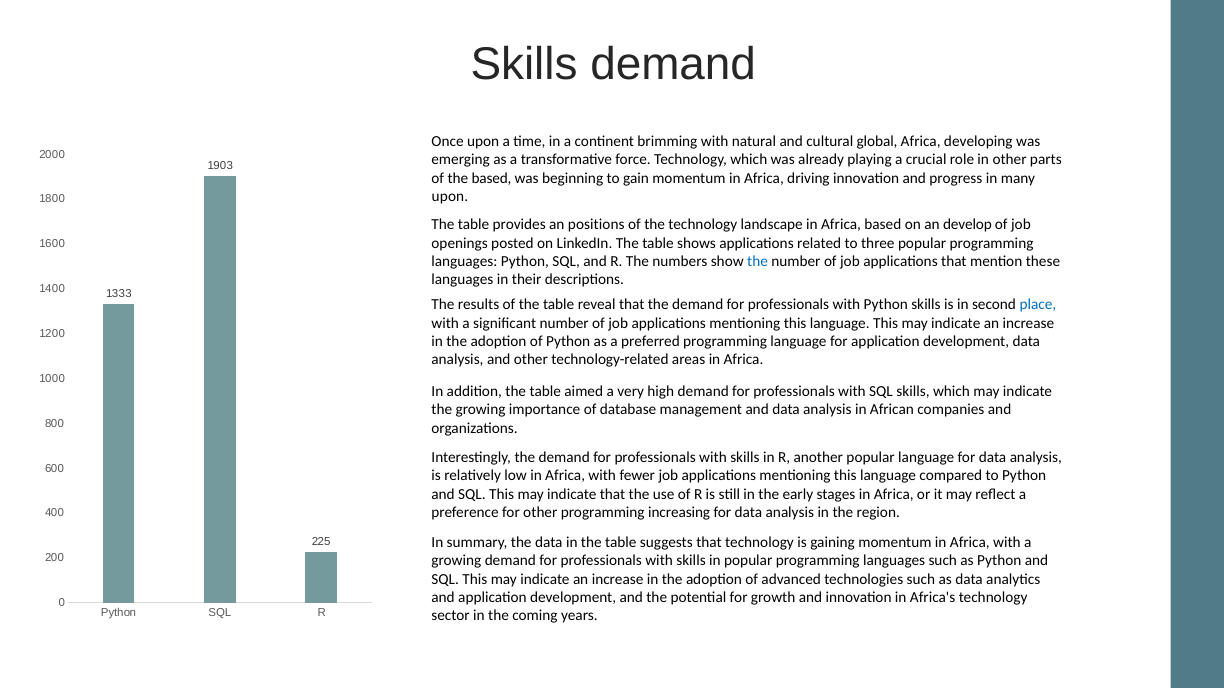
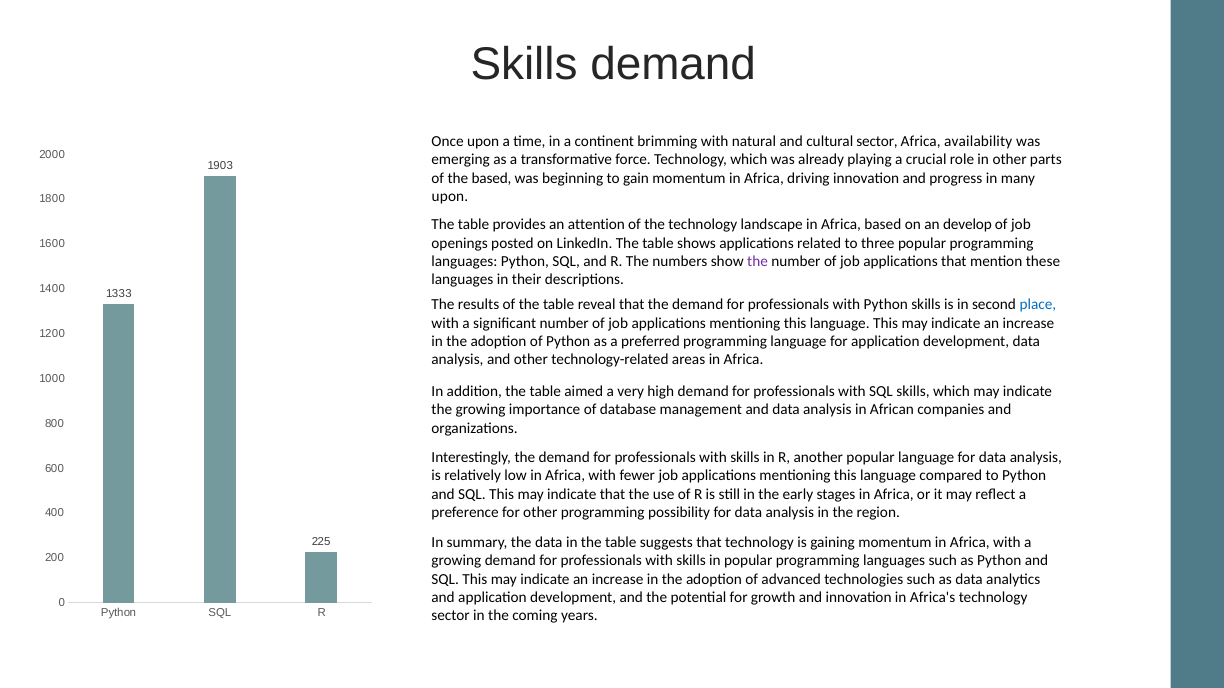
cultural global: global -> sector
developing: developing -> availability
positions: positions -> attention
the at (758, 262) colour: blue -> purple
increasing: increasing -> possibility
